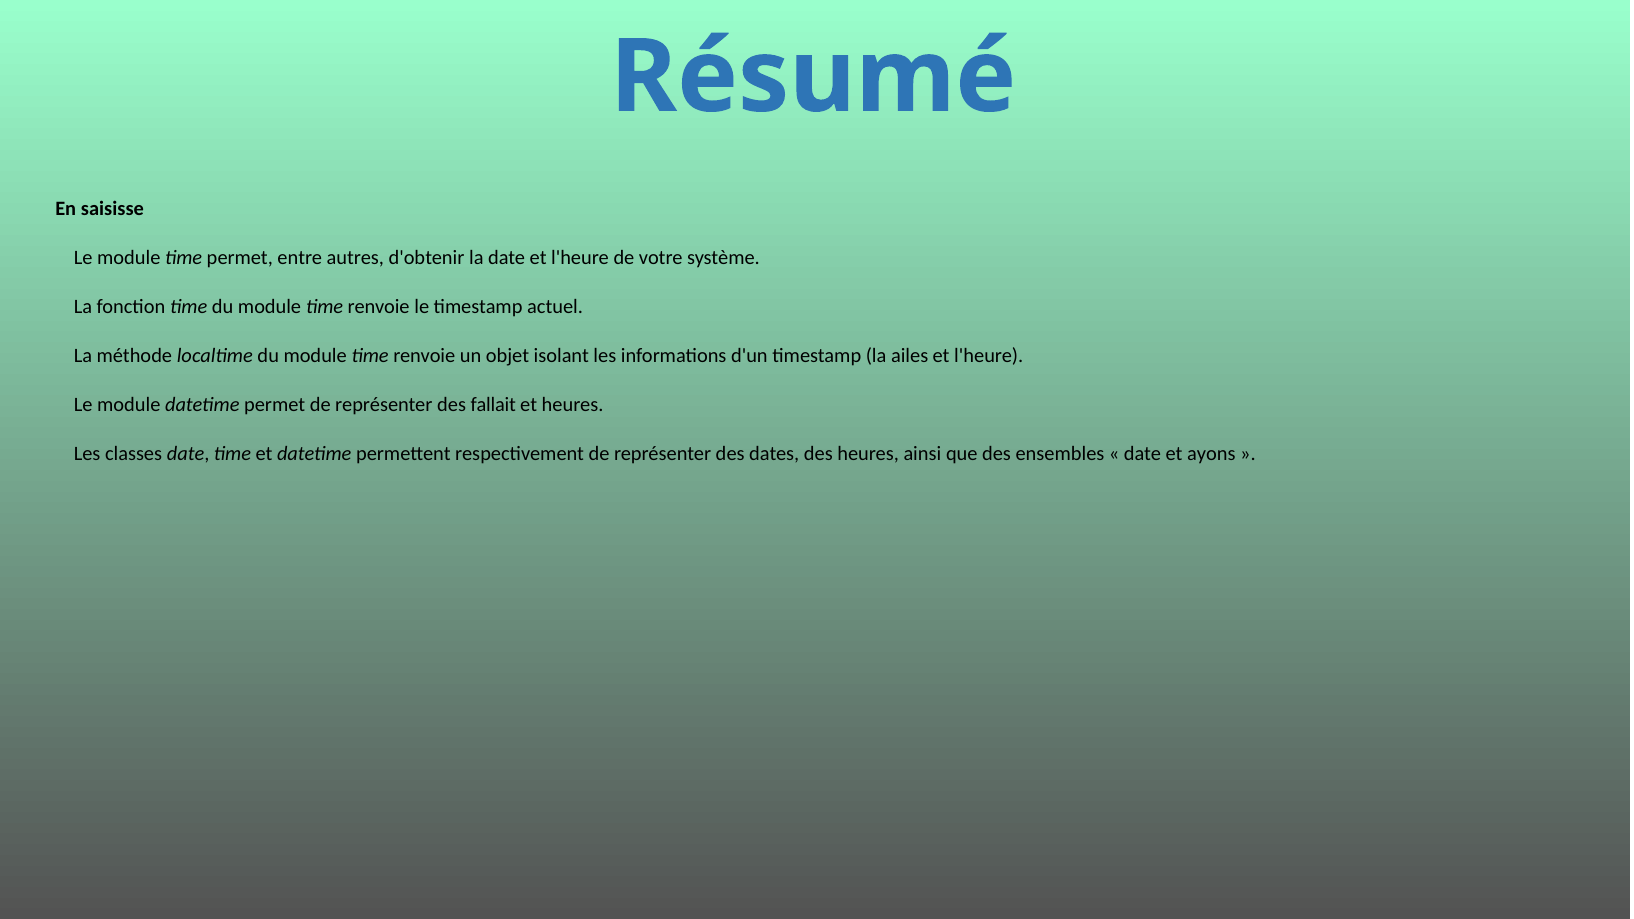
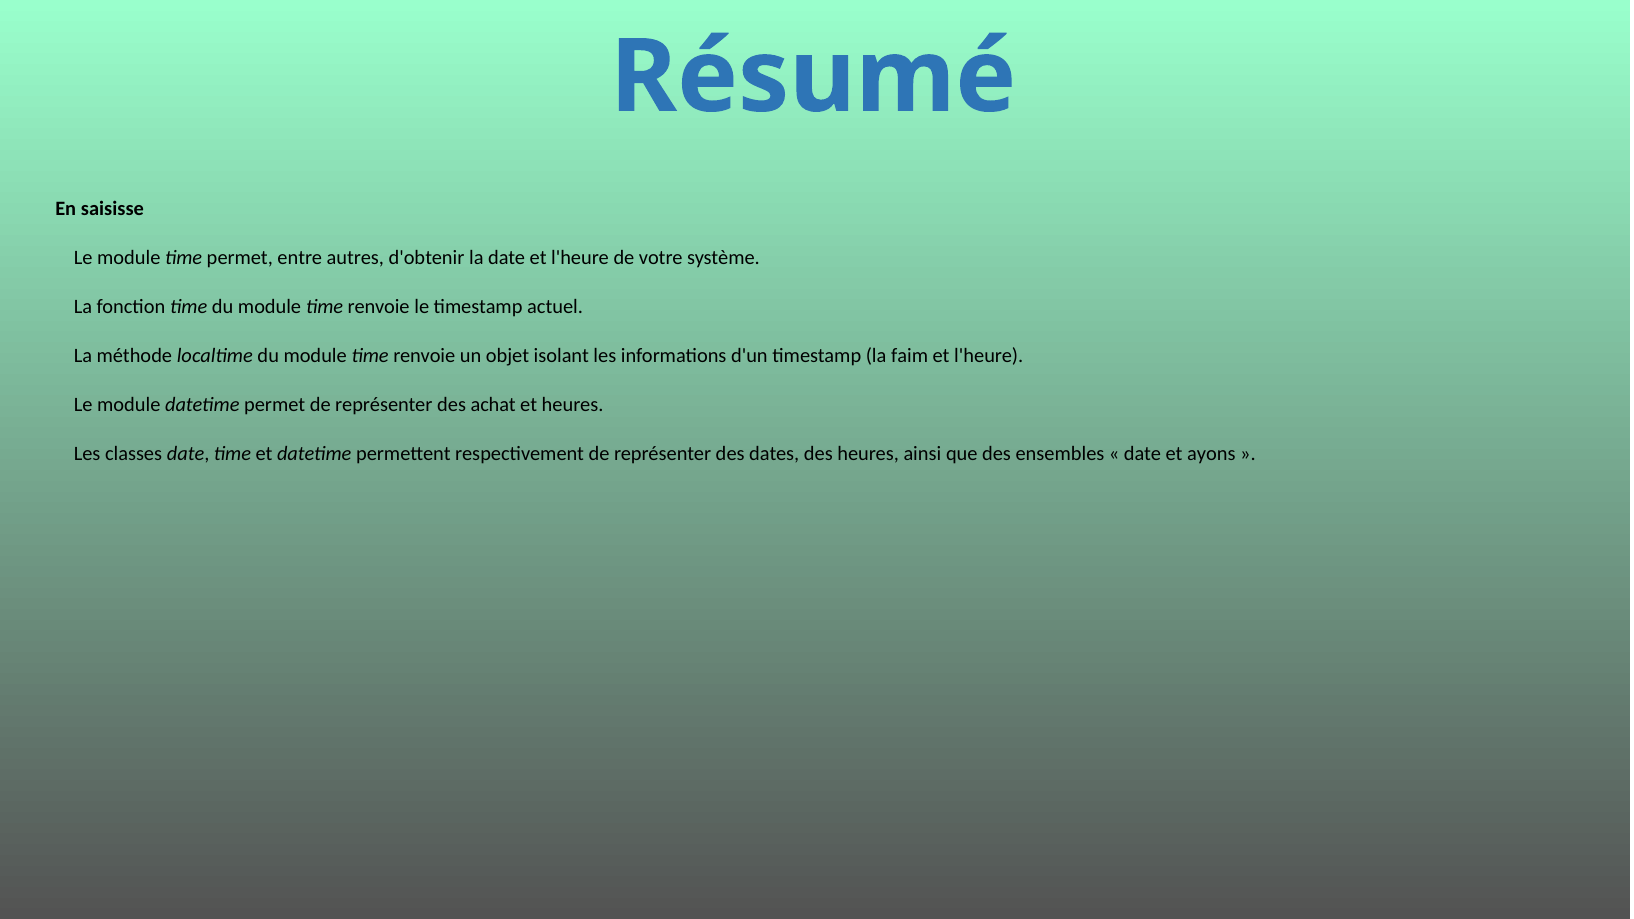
ailes: ailes -> faim
fallait: fallait -> achat
